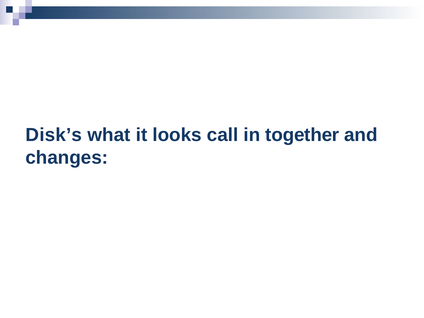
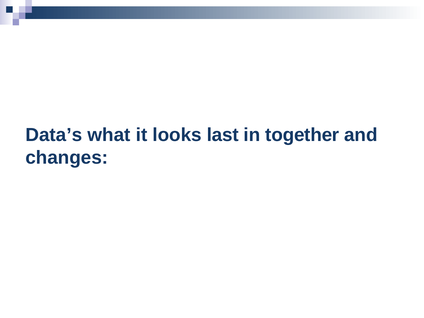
Disk’s: Disk’s -> Data’s
call: call -> last
